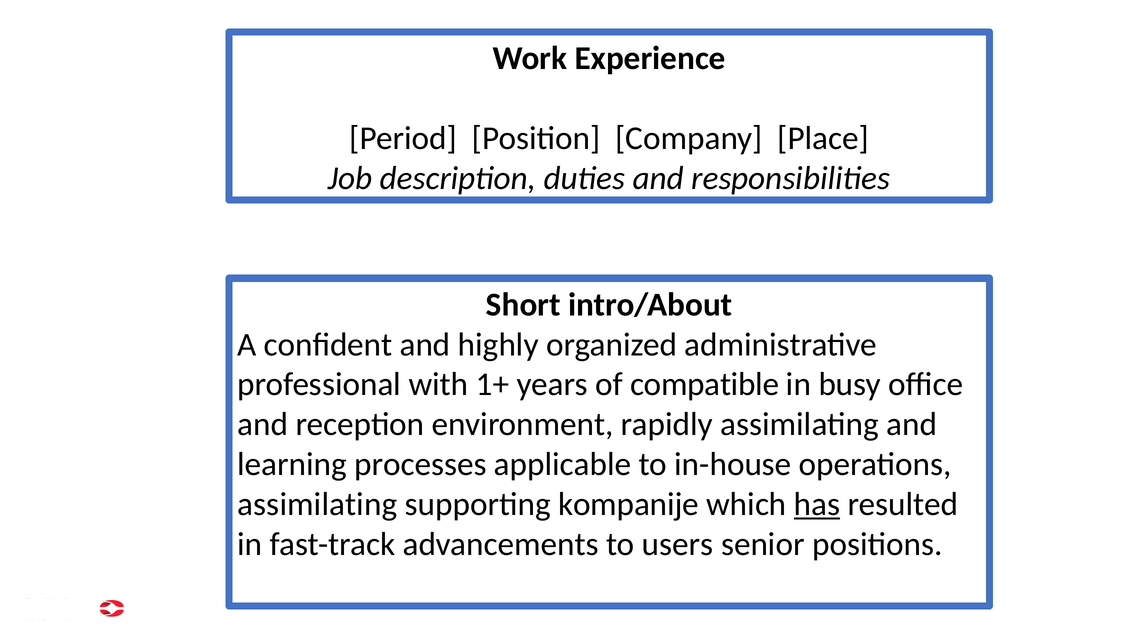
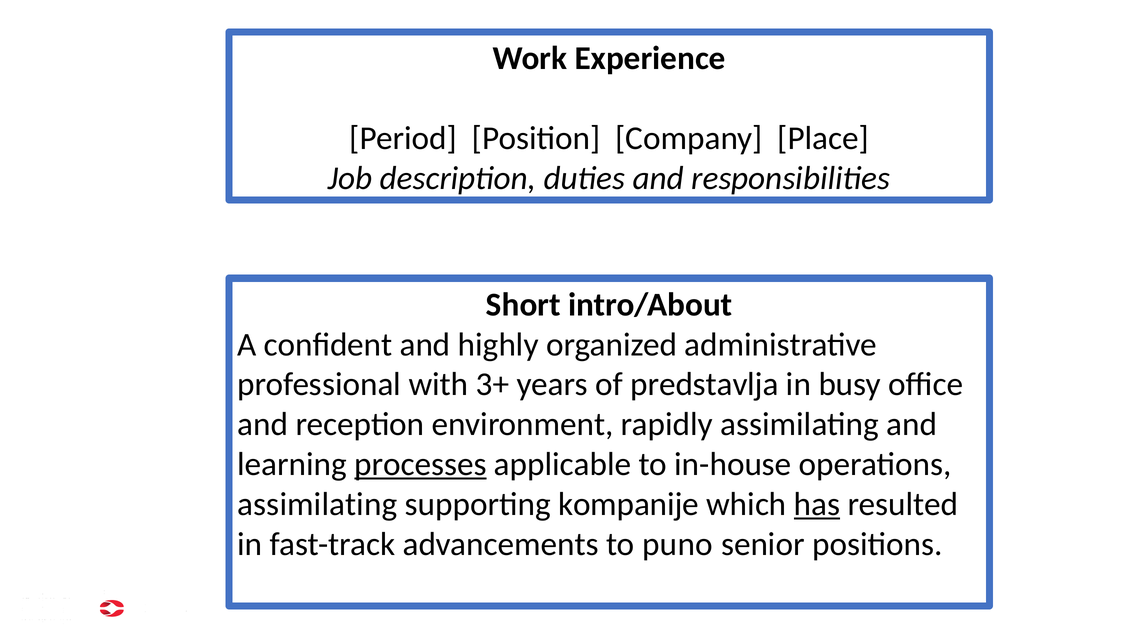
1+: 1+ -> 3+
compatible: compatible -> predstavlja
processes underline: none -> present
users: users -> puno
